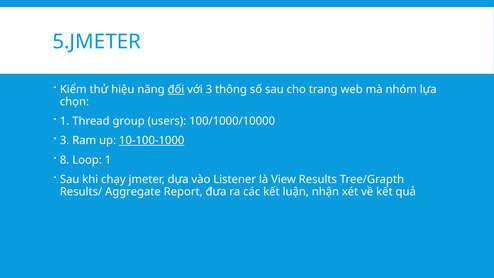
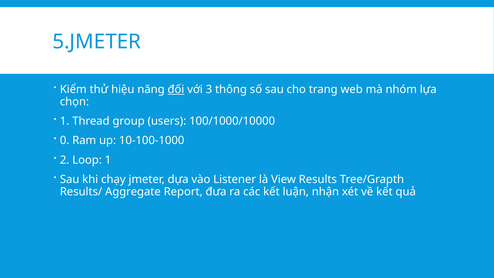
3 at (65, 140): 3 -> 0
10-100-1000 underline: present -> none
8: 8 -> 2
